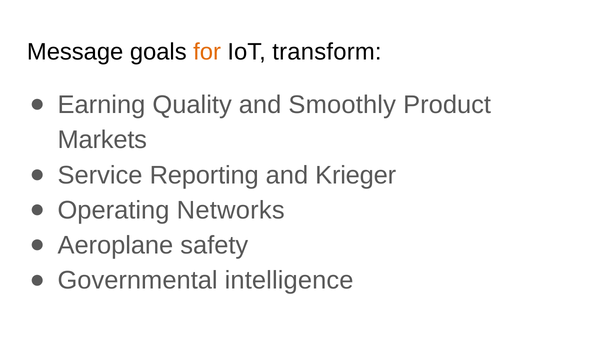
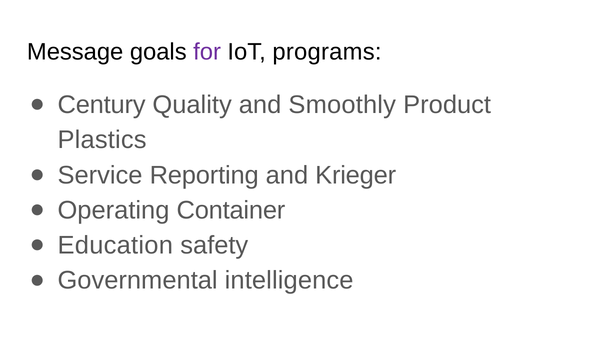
for colour: orange -> purple
transform: transform -> programs
Earning: Earning -> Century
Markets: Markets -> Plastics
Networks: Networks -> Container
Aeroplane: Aeroplane -> Education
